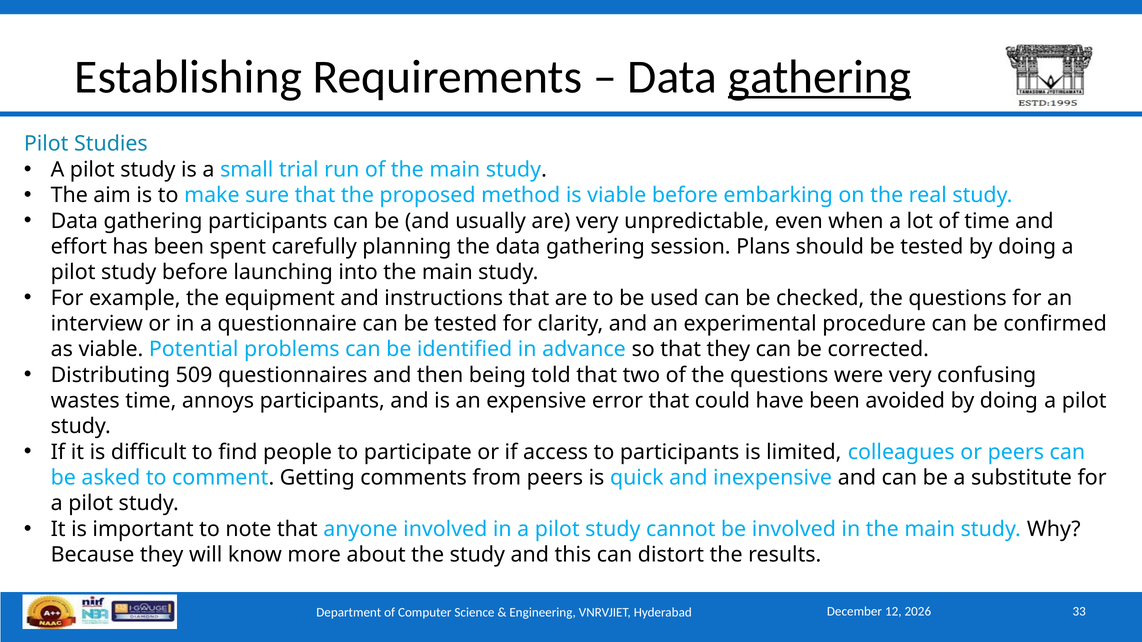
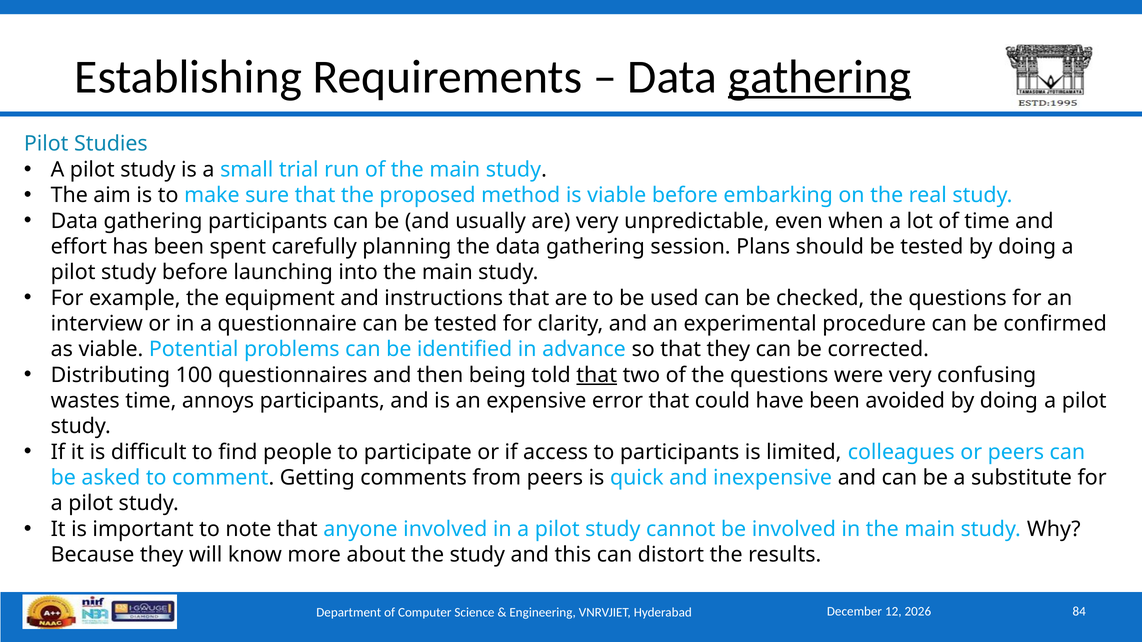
509: 509 -> 100
that at (597, 375) underline: none -> present
33: 33 -> 84
